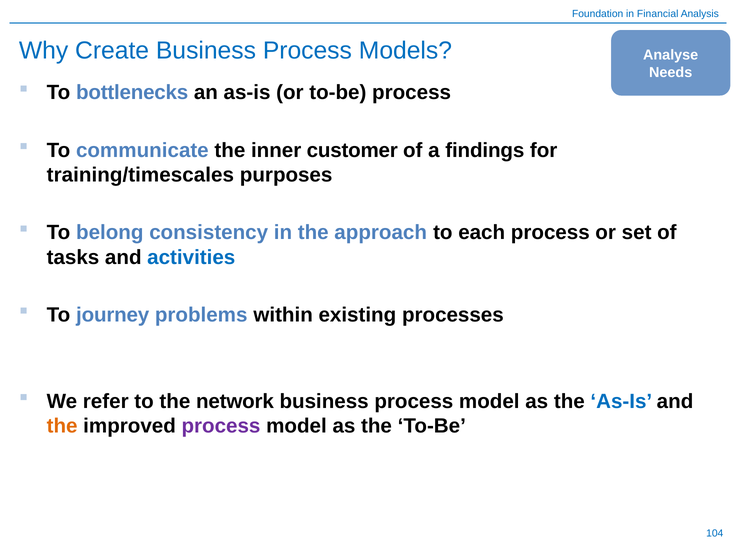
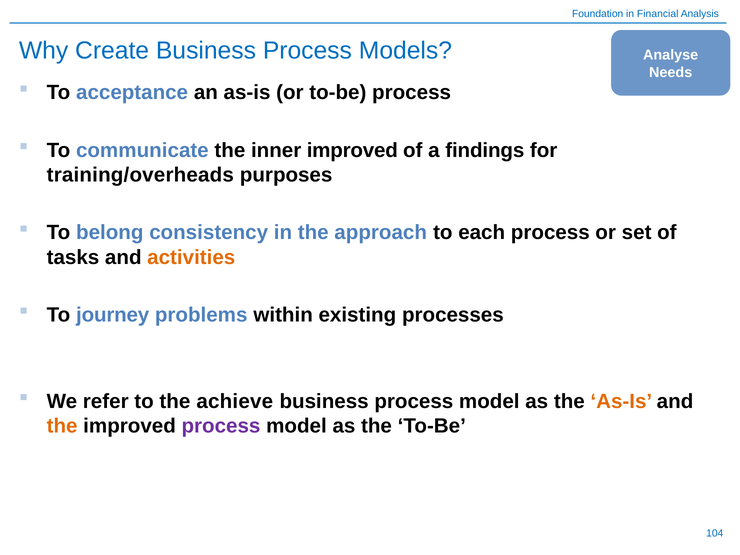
bottlenecks: bottlenecks -> acceptance
inner customer: customer -> improved
training/timescales: training/timescales -> training/overheads
activities colour: blue -> orange
network: network -> achieve
As-Is at (621, 401) colour: blue -> orange
